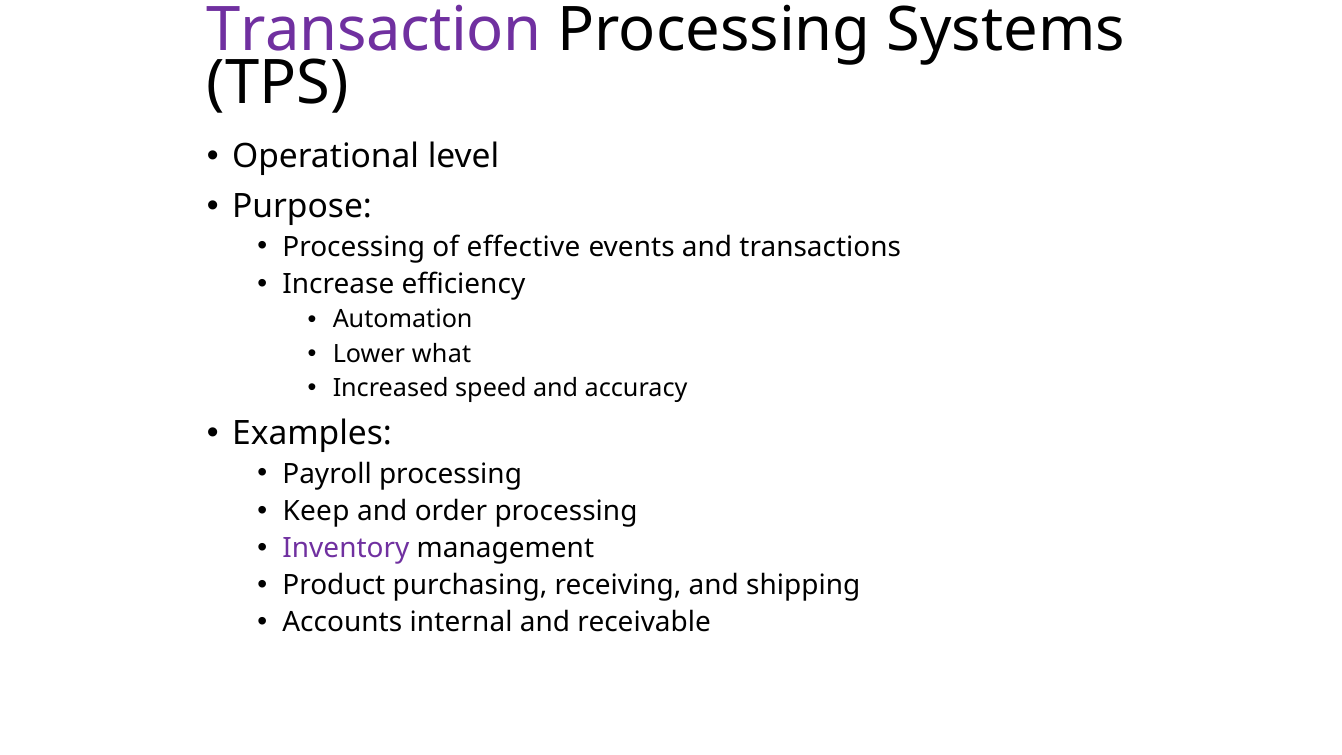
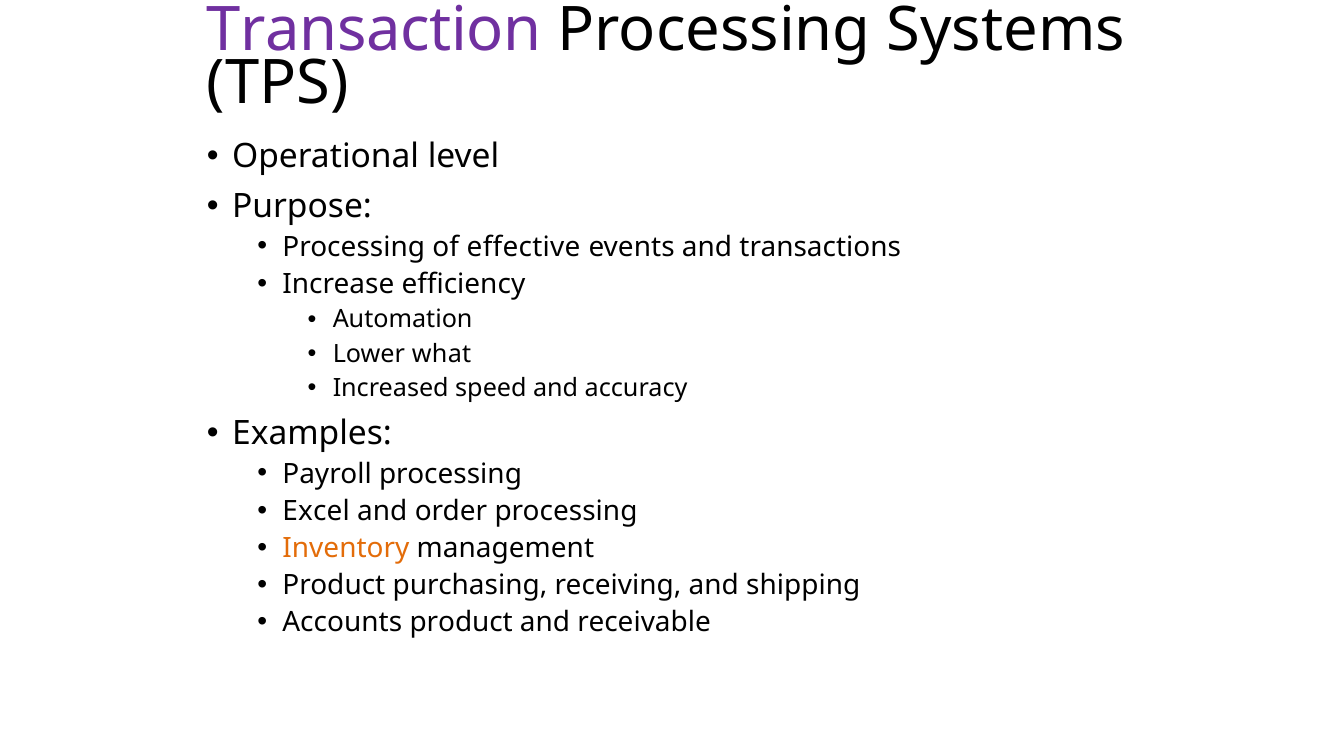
Keep: Keep -> Excel
Inventory colour: purple -> orange
Accounts internal: internal -> product
